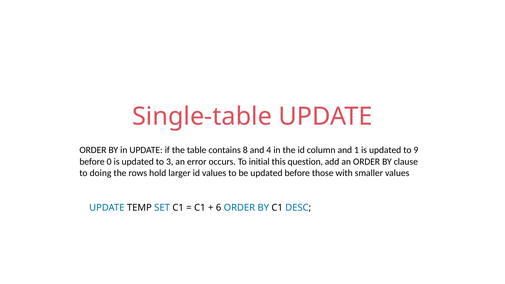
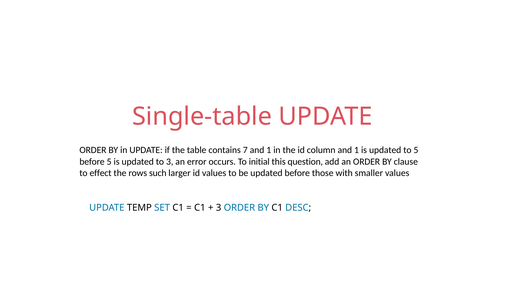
8: 8 -> 7
4 at (269, 150): 4 -> 1
to 9: 9 -> 5
before 0: 0 -> 5
doing: doing -> effect
hold: hold -> such
6 at (219, 208): 6 -> 3
